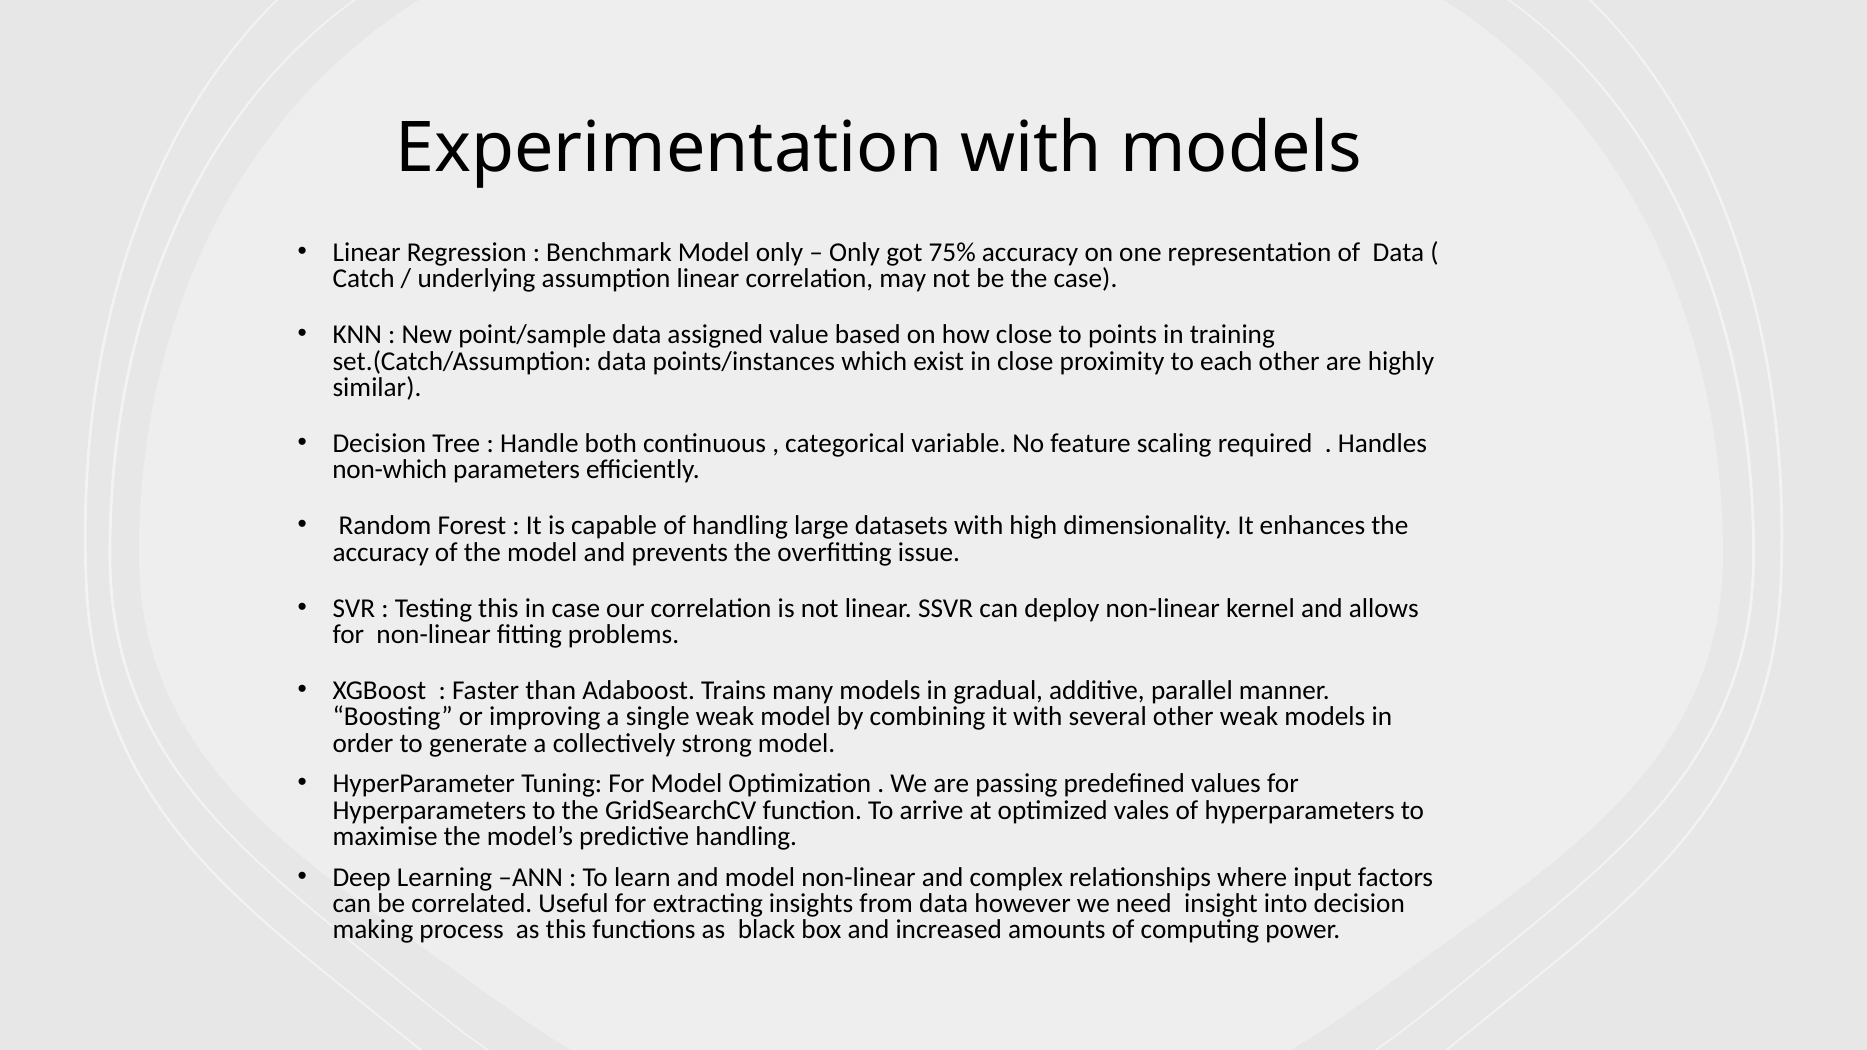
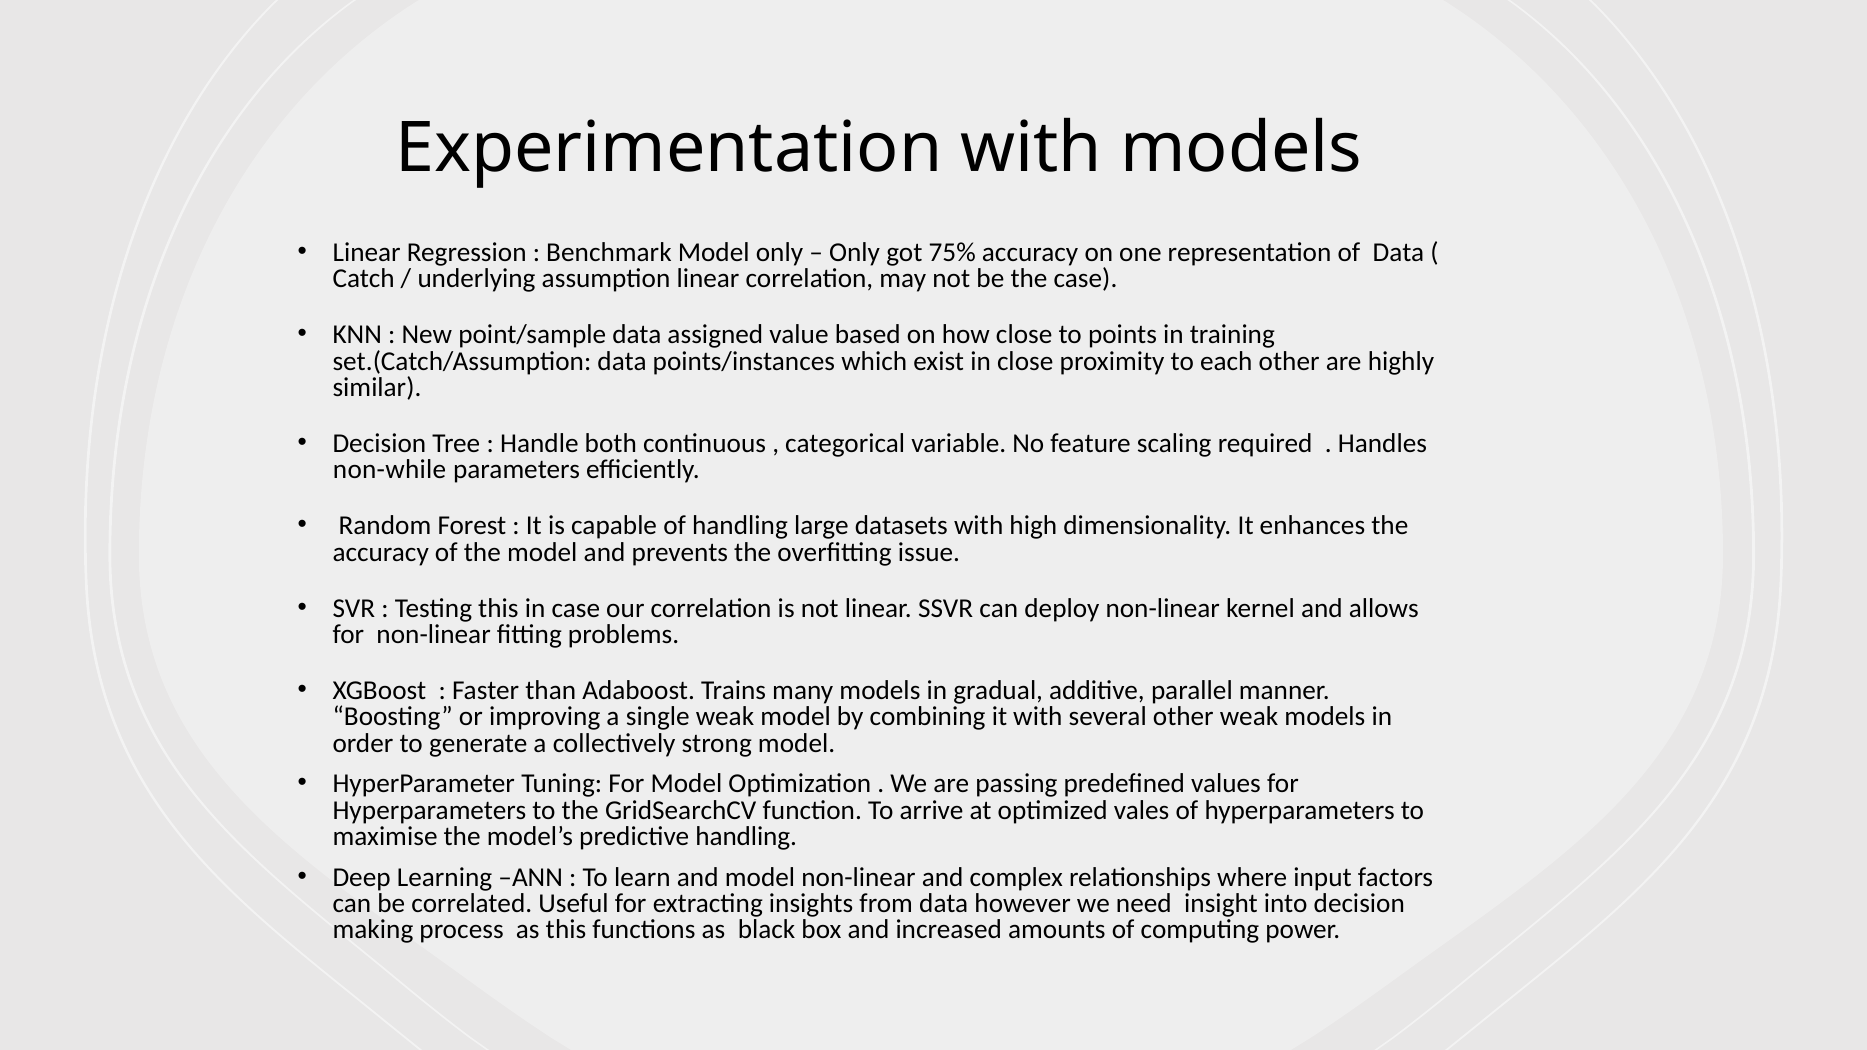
non-which: non-which -> non-while
